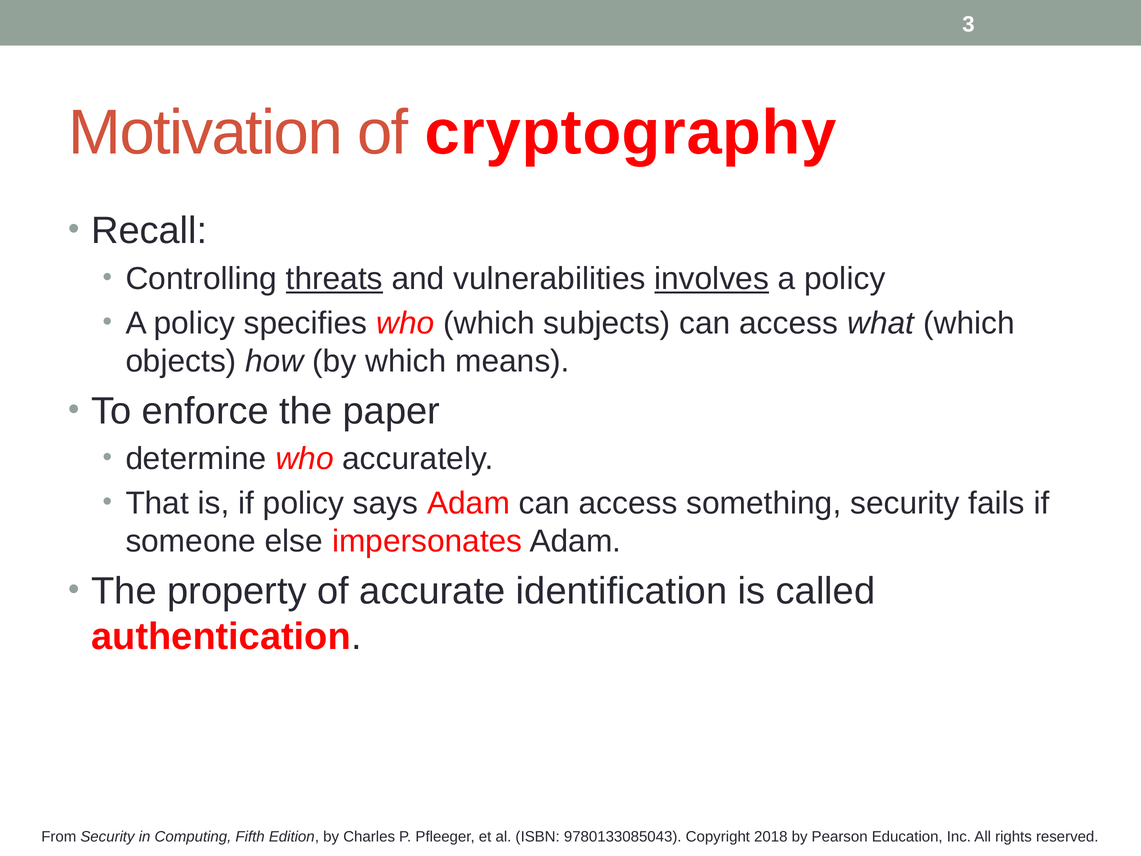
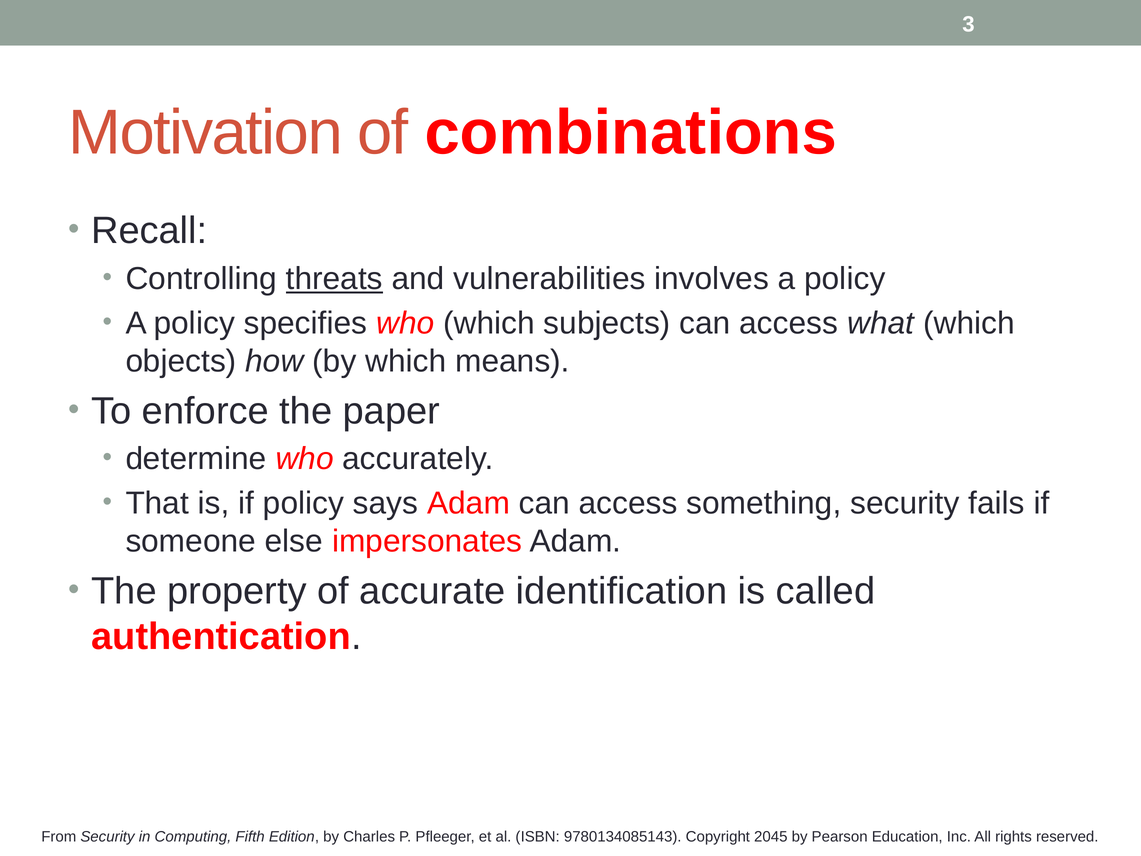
cryptography: cryptography -> combinations
involves underline: present -> none
9780133085043: 9780133085043 -> 9780134085143
2018: 2018 -> 2045
